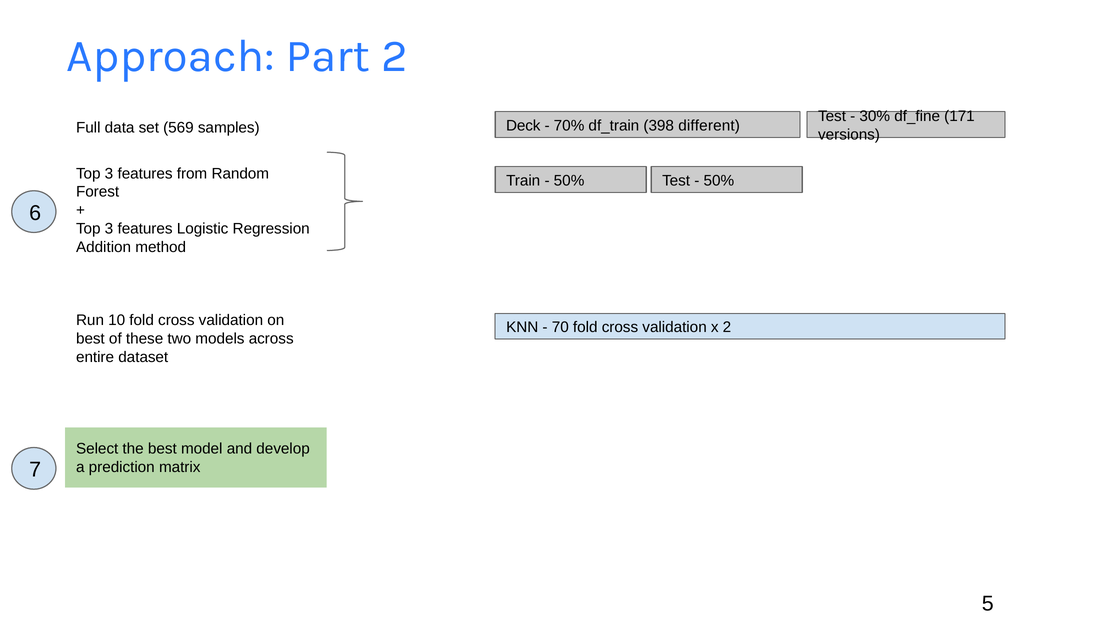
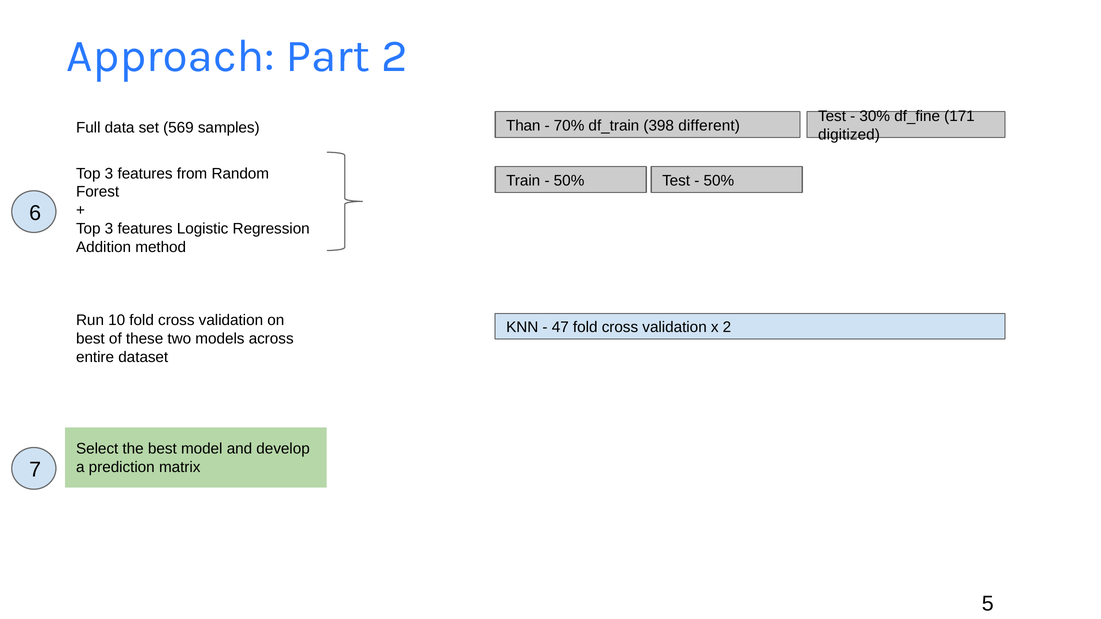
Deck: Deck -> Than
versions: versions -> digitized
70: 70 -> 47
